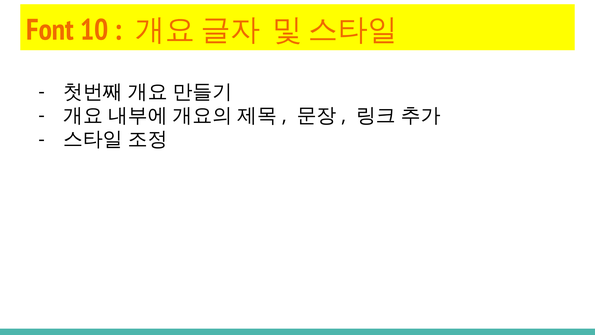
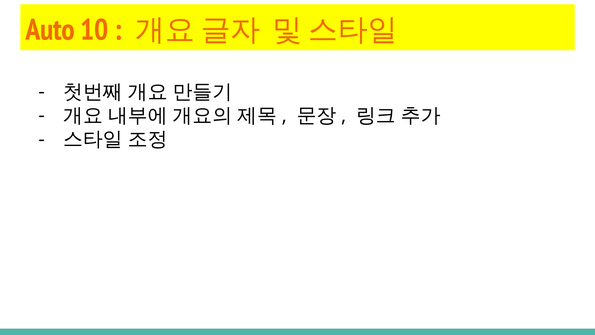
Font: Font -> Auto
